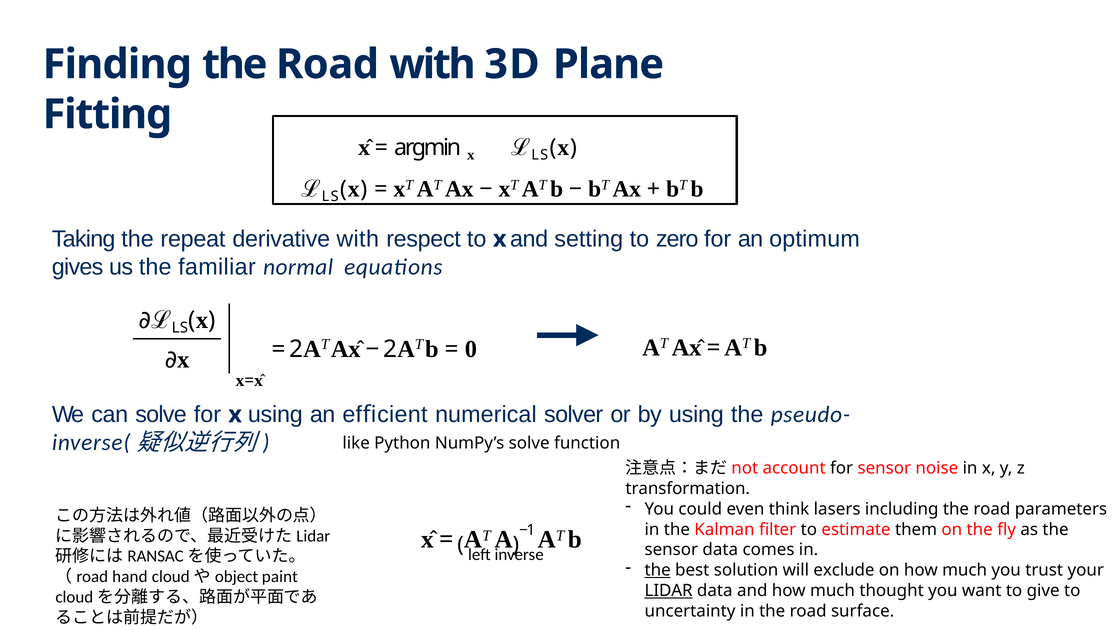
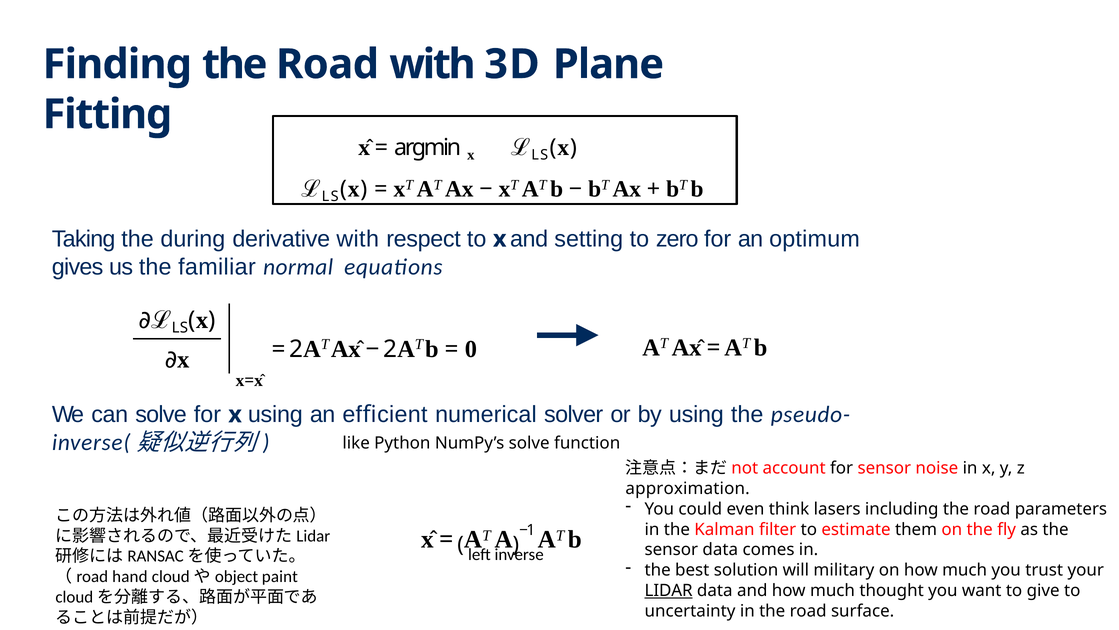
repeat: repeat -> during
transformation: transformation -> approximation
the at (658, 570) underline: present -> none
exclude: exclude -> military
